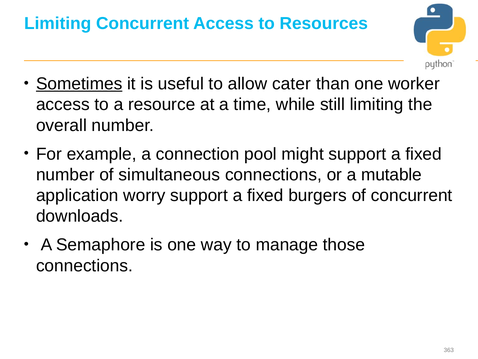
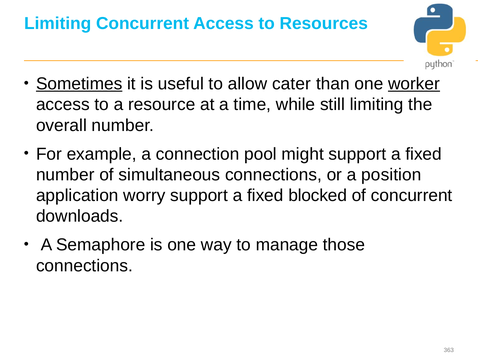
worker underline: none -> present
mutable: mutable -> position
burgers: burgers -> blocked
